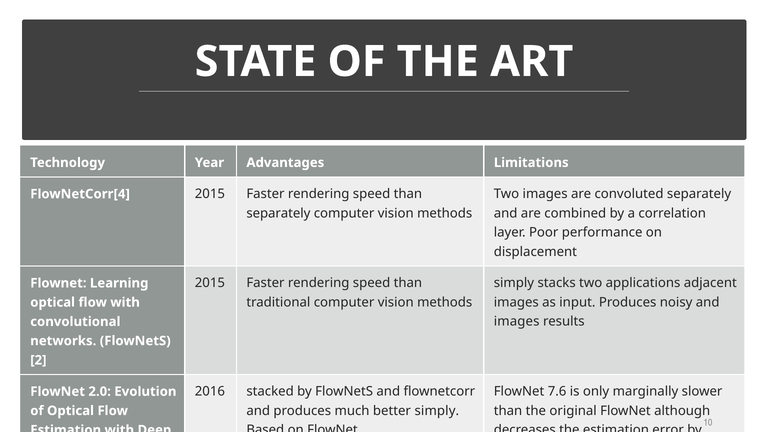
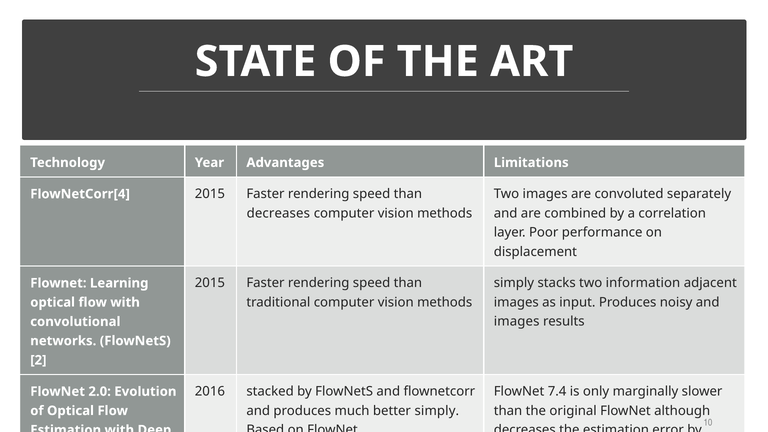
separately at (278, 213): separately -> decreases
applications: applications -> information
7.6: 7.6 -> 7.4
